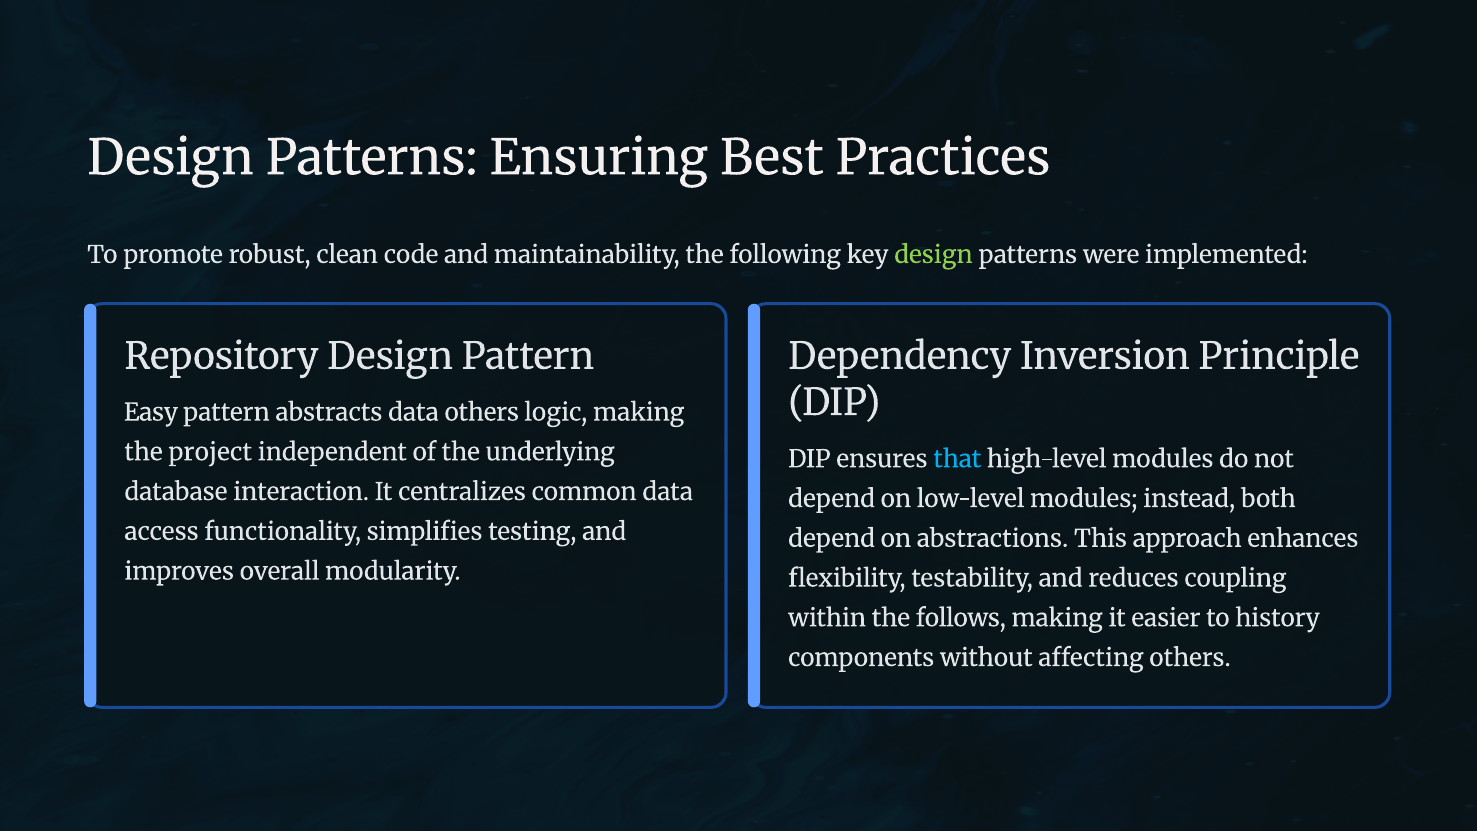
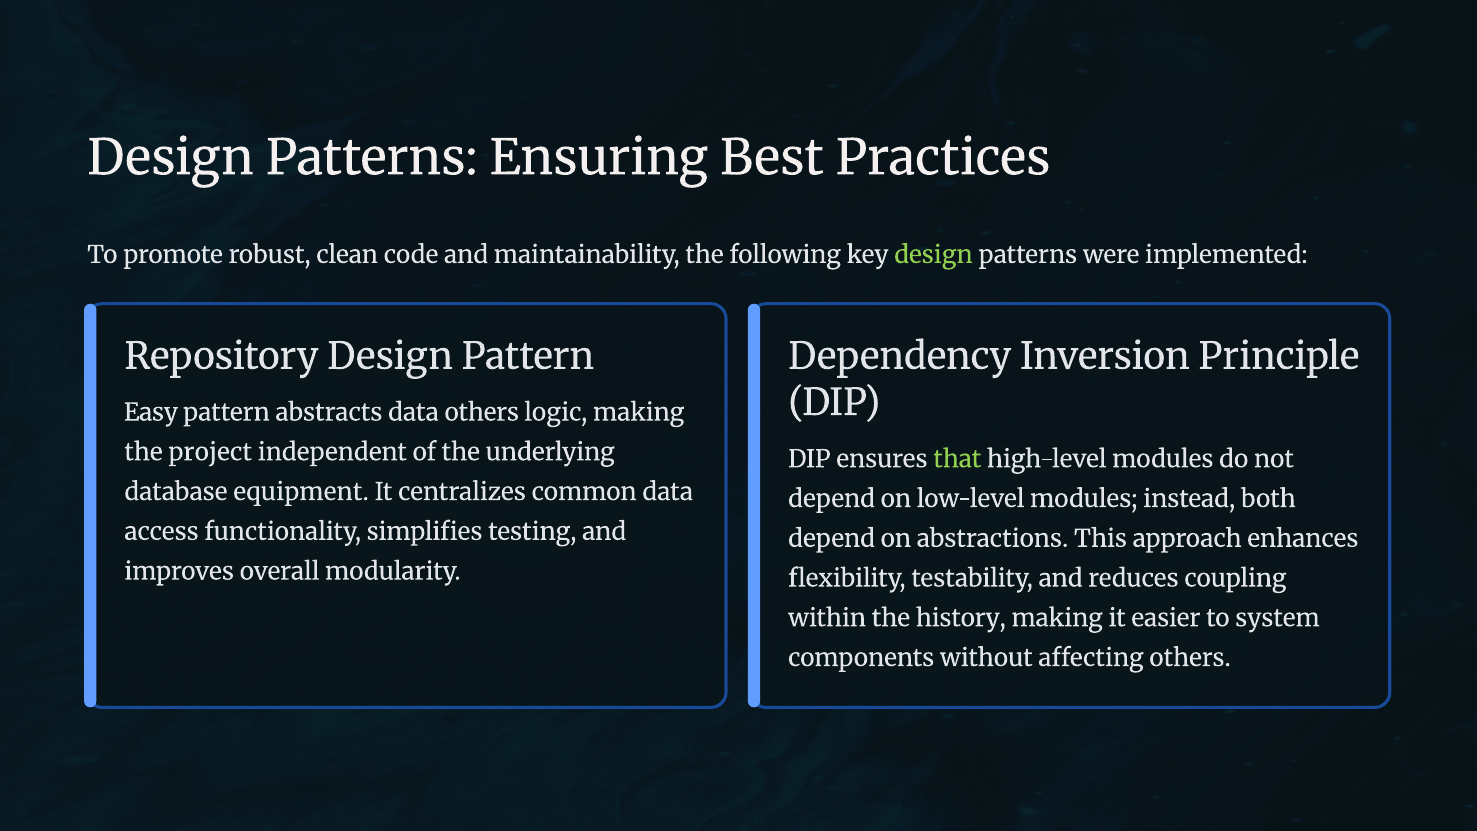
that colour: light blue -> light green
interaction: interaction -> equipment
follows: follows -> history
history: history -> system
